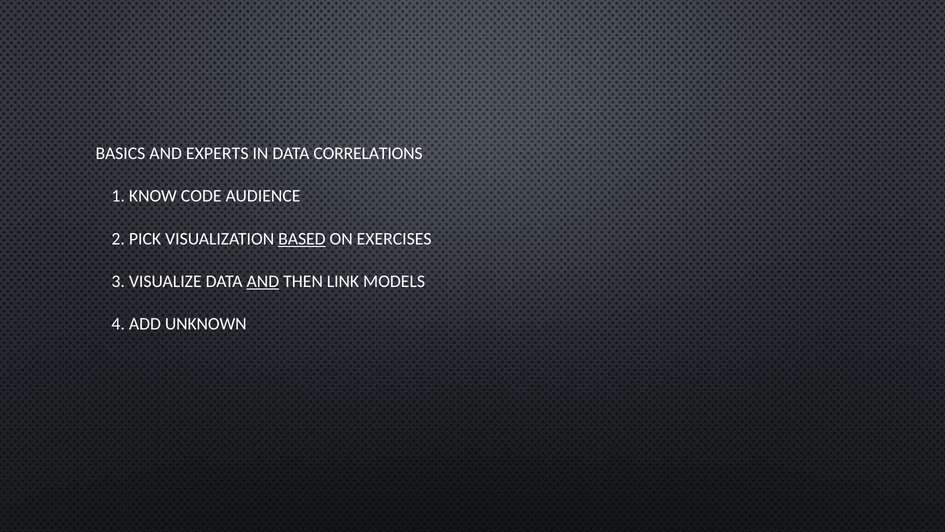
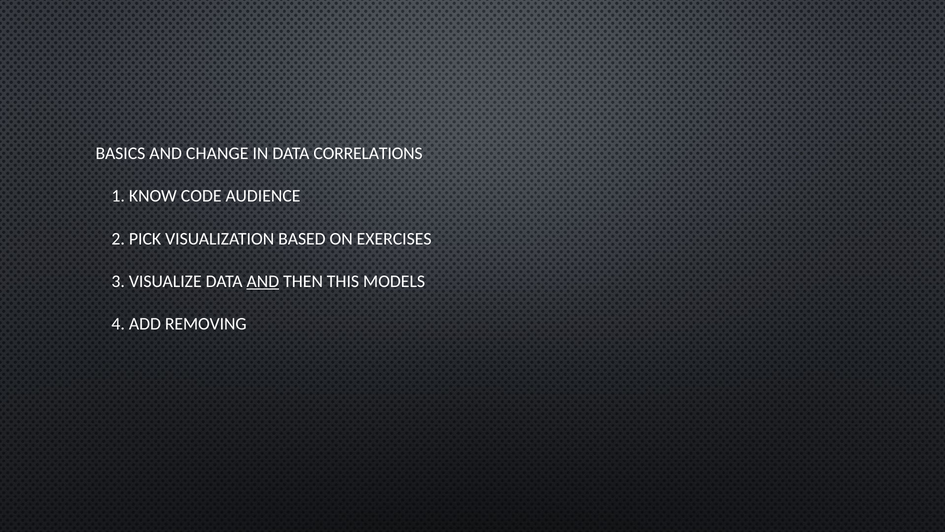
EXPERTS: EXPERTS -> CHANGE
BASED underline: present -> none
LINK: LINK -> THIS
UNKNOWN: UNKNOWN -> REMOVING
